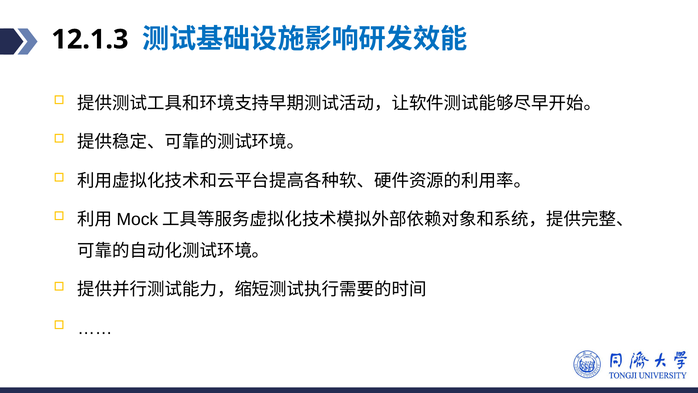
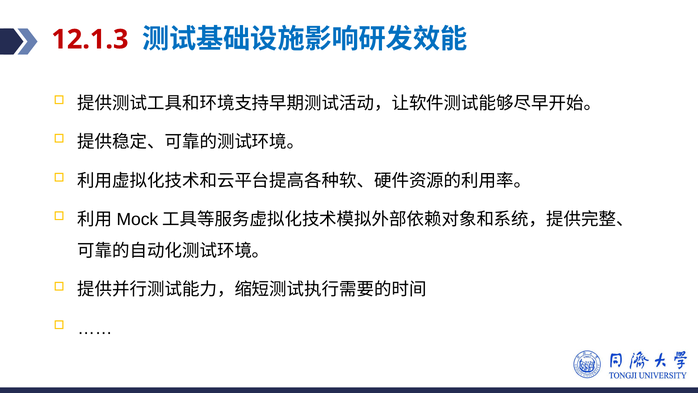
12.1.3 colour: black -> red
